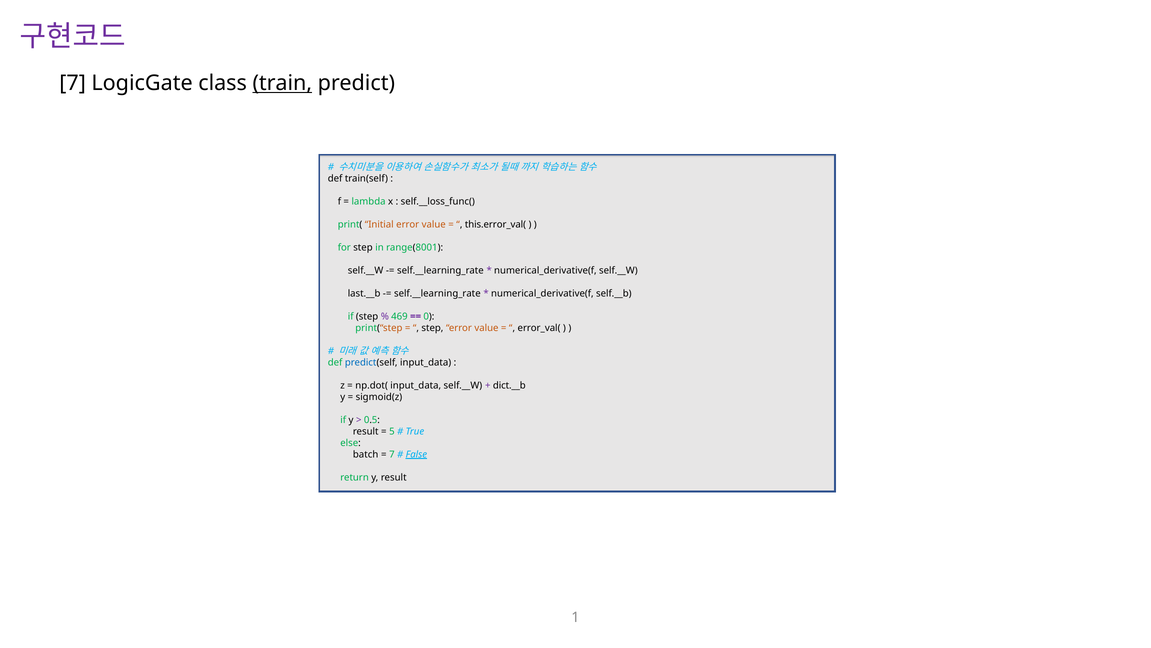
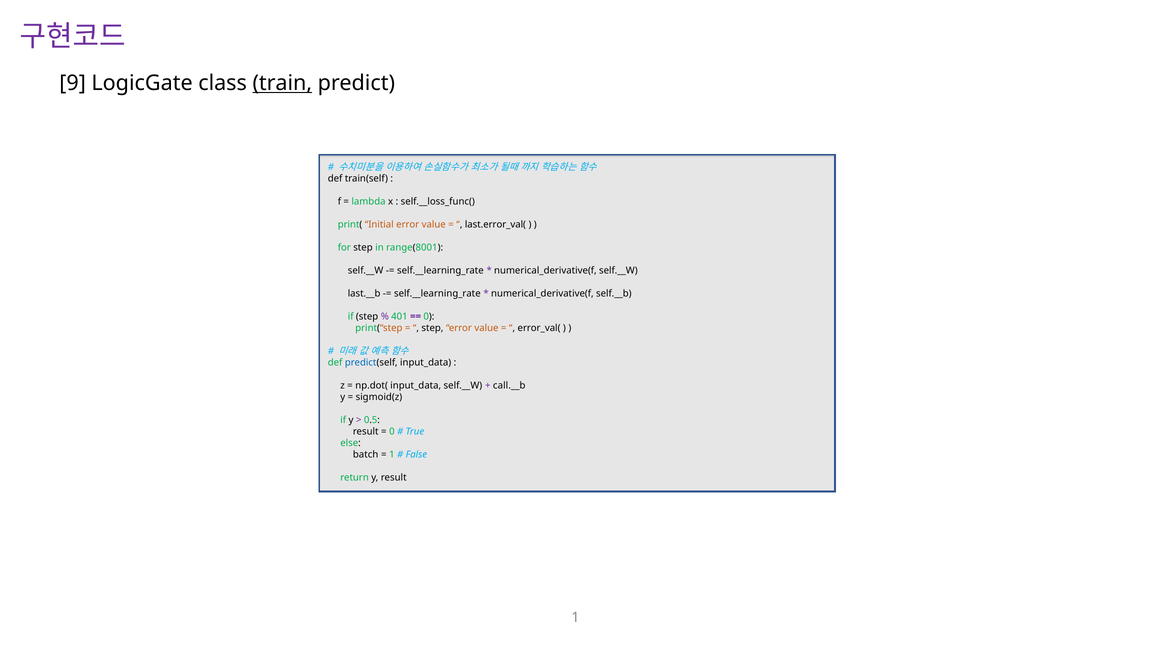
7 at (73, 83): 7 -> 9
this.error_val(: this.error_val( -> last.error_val(
469: 469 -> 401
dict.__b: dict.__b -> call.__b
5 at (392, 431): 5 -> 0
7 at (392, 454): 7 -> 1
False underline: present -> none
